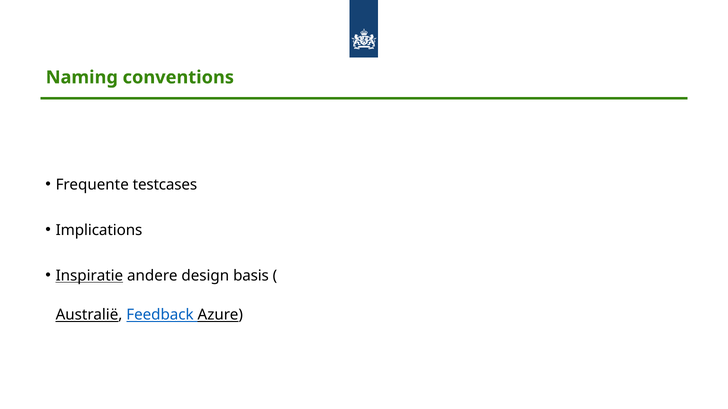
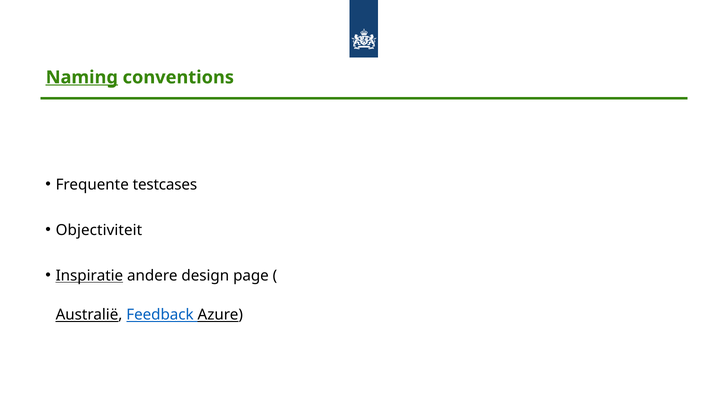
Naming underline: none -> present
Implications: Implications -> Objectiviteit
basis: basis -> page
